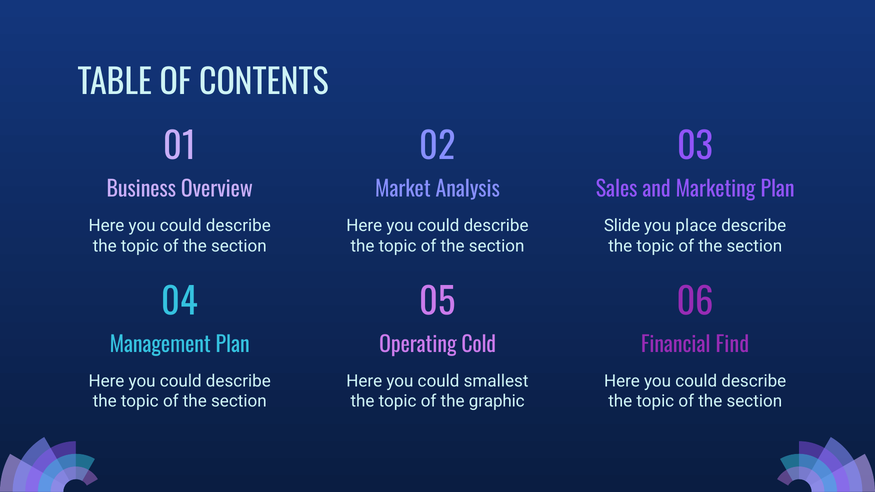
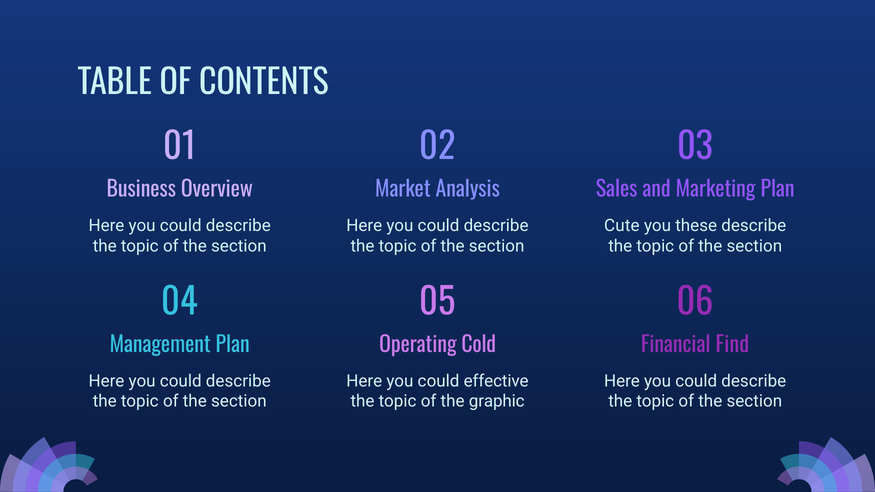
Slide: Slide -> Cute
place: place -> these
smallest: smallest -> effective
